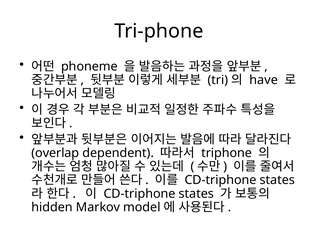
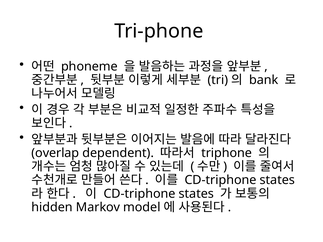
have: have -> bank
